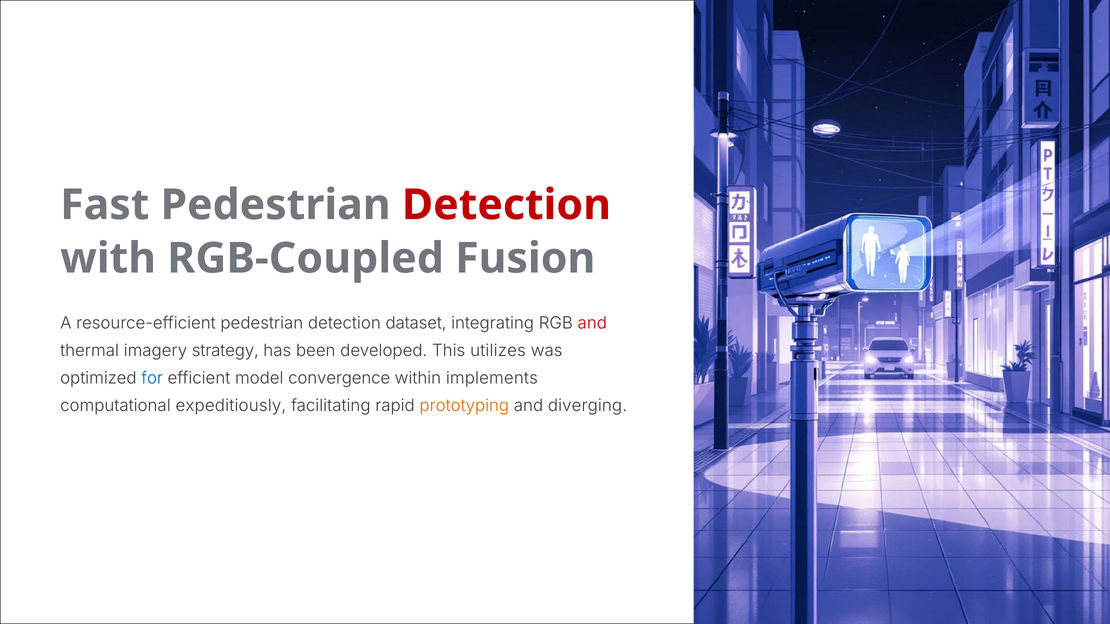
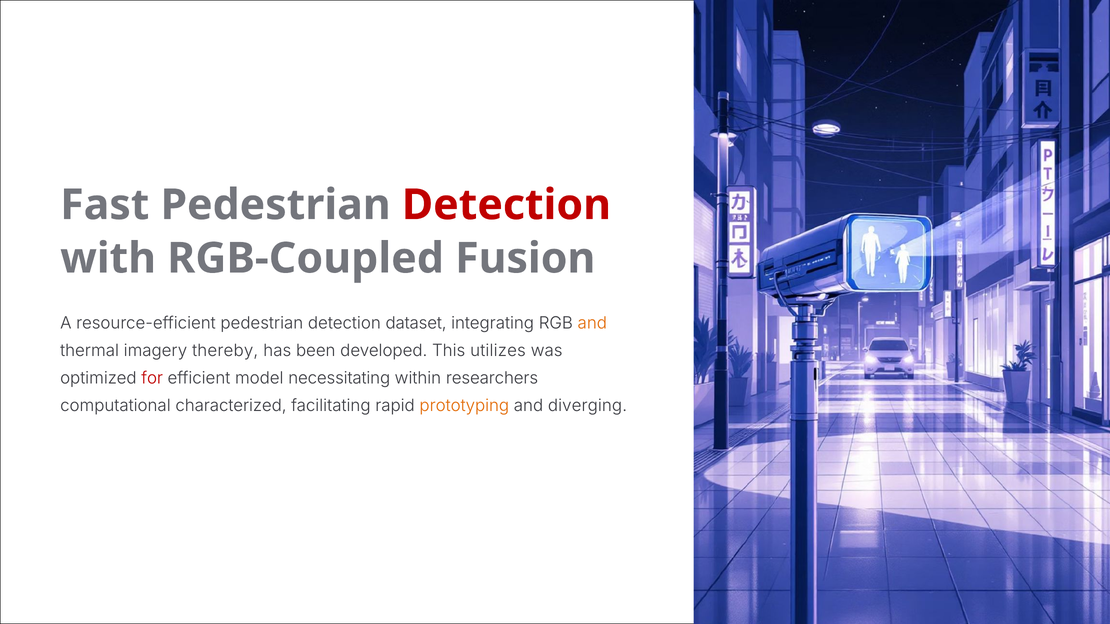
and at (592, 323) colour: red -> orange
strategy: strategy -> thereby
for colour: blue -> red
convergence: convergence -> necessitating
implements: implements -> researchers
expeditiously: expeditiously -> characterized
